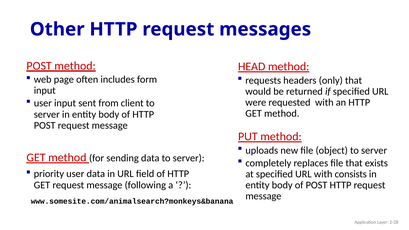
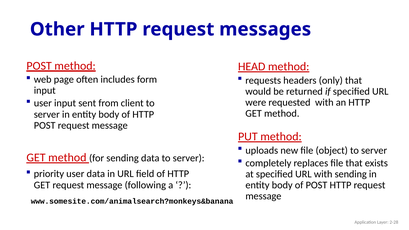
with consists: consists -> sending
